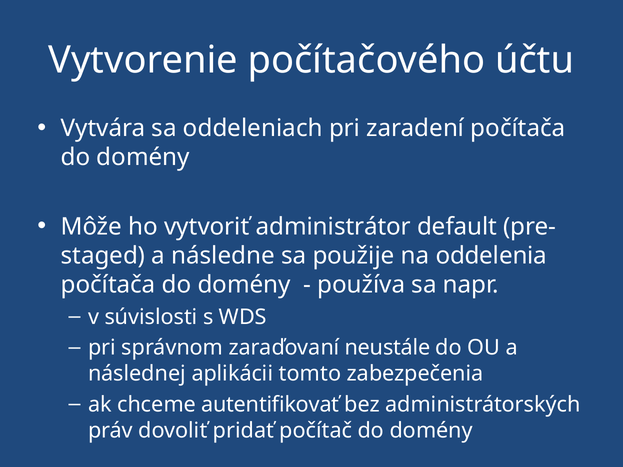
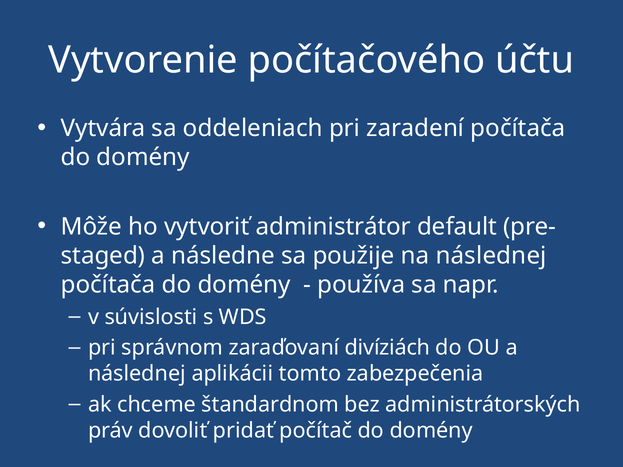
na oddelenia: oddelenia -> následnej
neustále: neustále -> divíziách
autentifikovať: autentifikovať -> štandardnom
